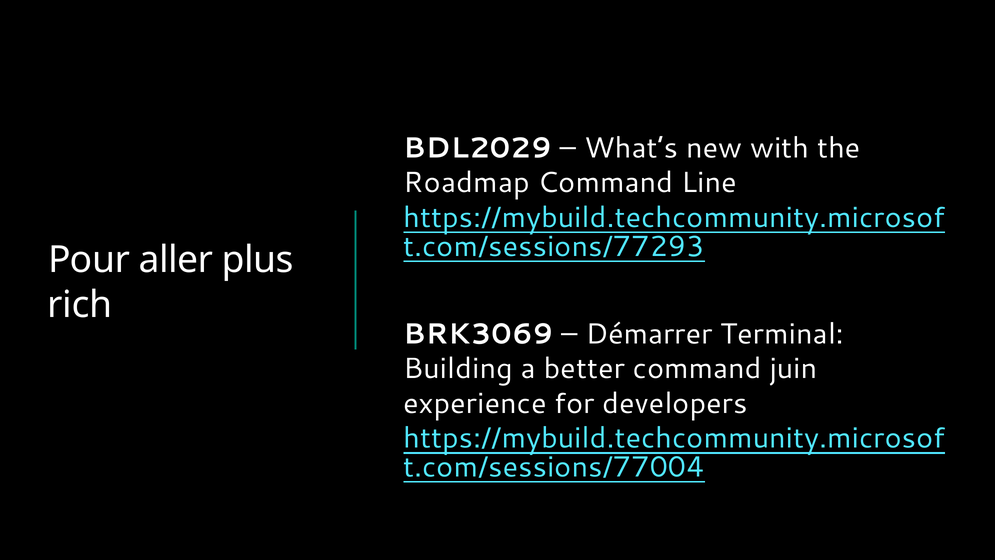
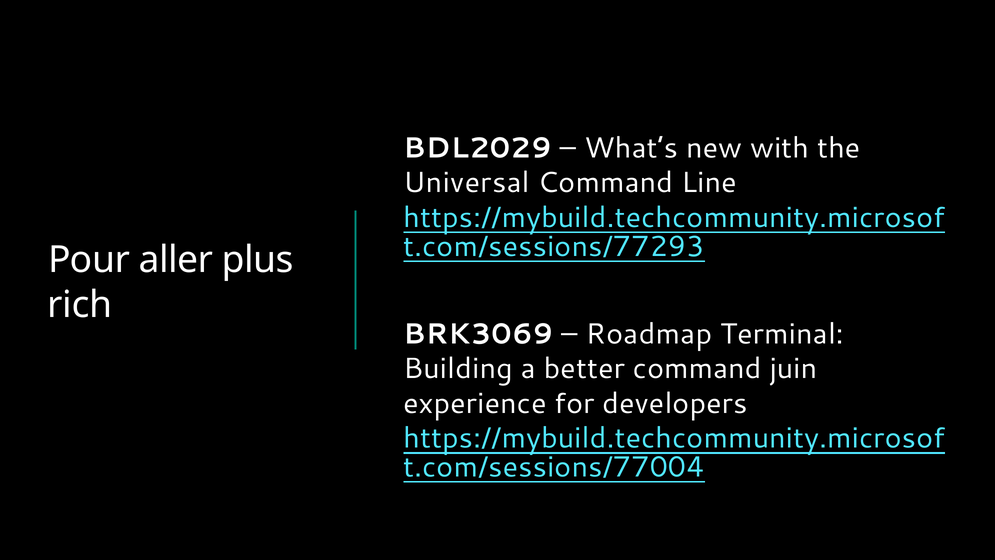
Roadmap: Roadmap -> Universal
Démarrer: Démarrer -> Roadmap
